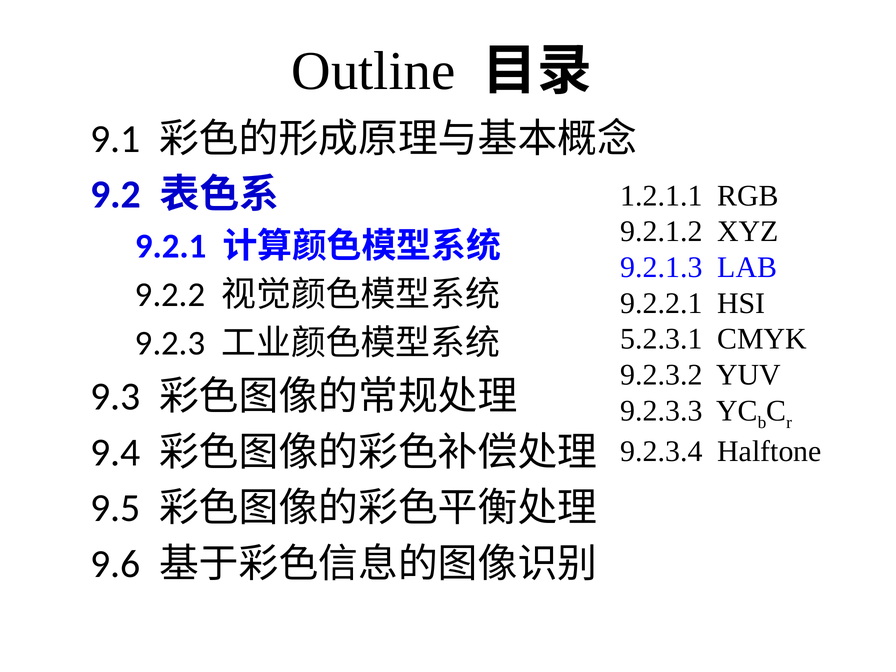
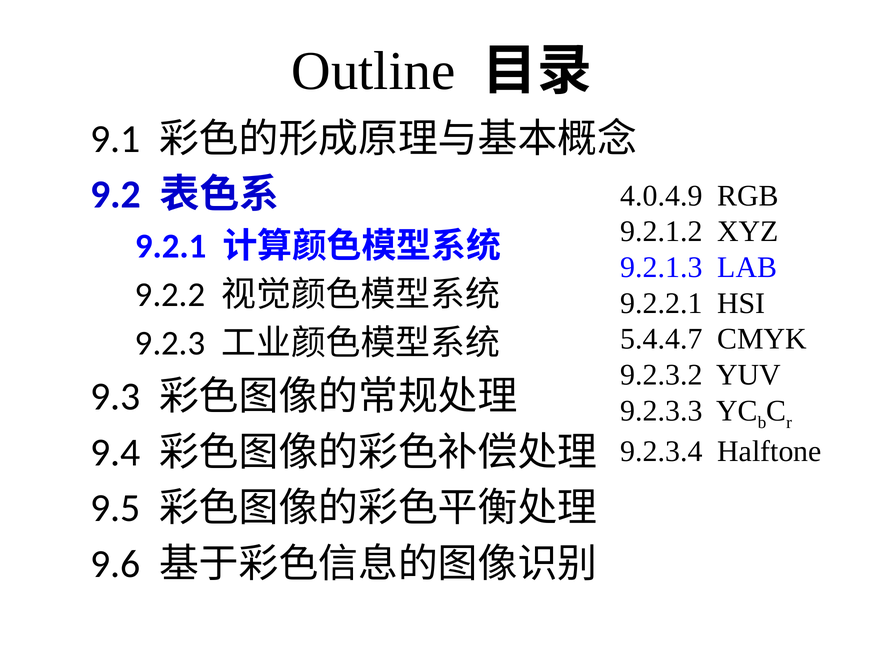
1.2.1.1: 1.2.1.1 -> 4.0.4.9
5.2.3.1: 5.2.3.1 -> 5.4.4.7
